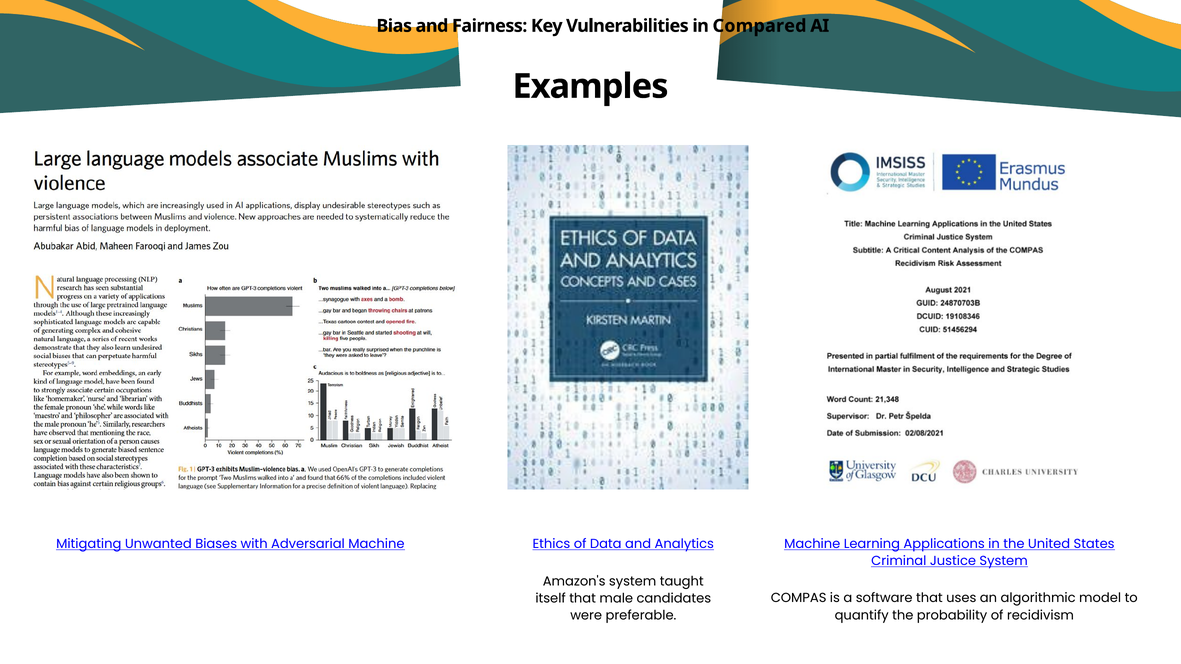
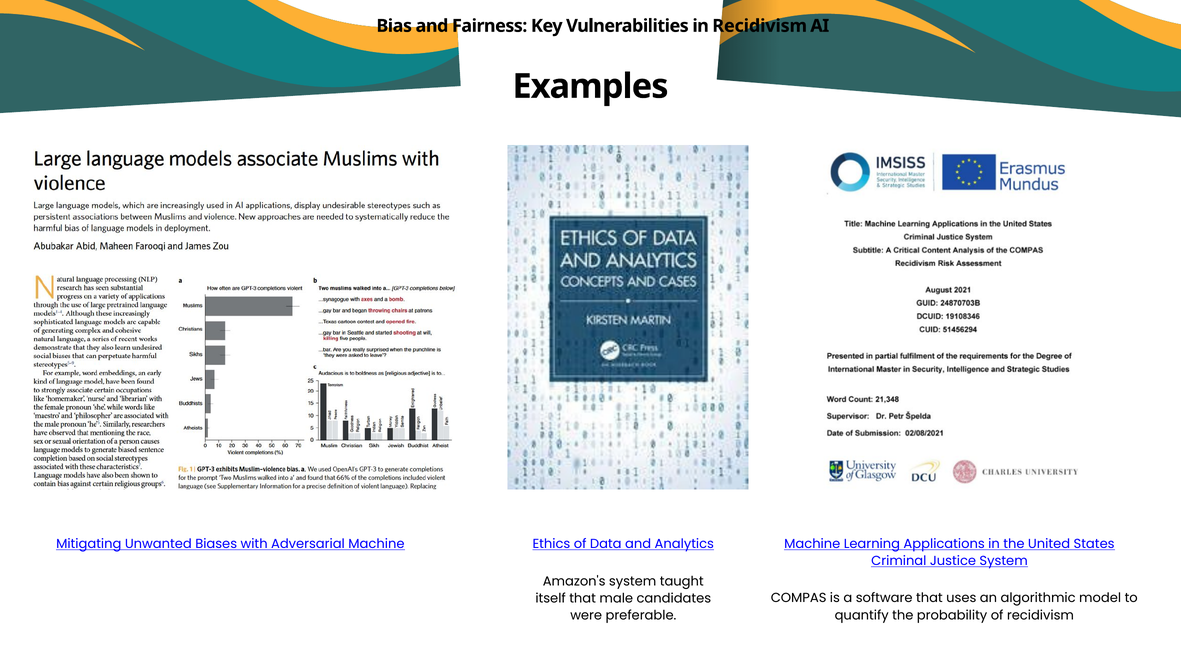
in Compared: Compared -> Recidivism
